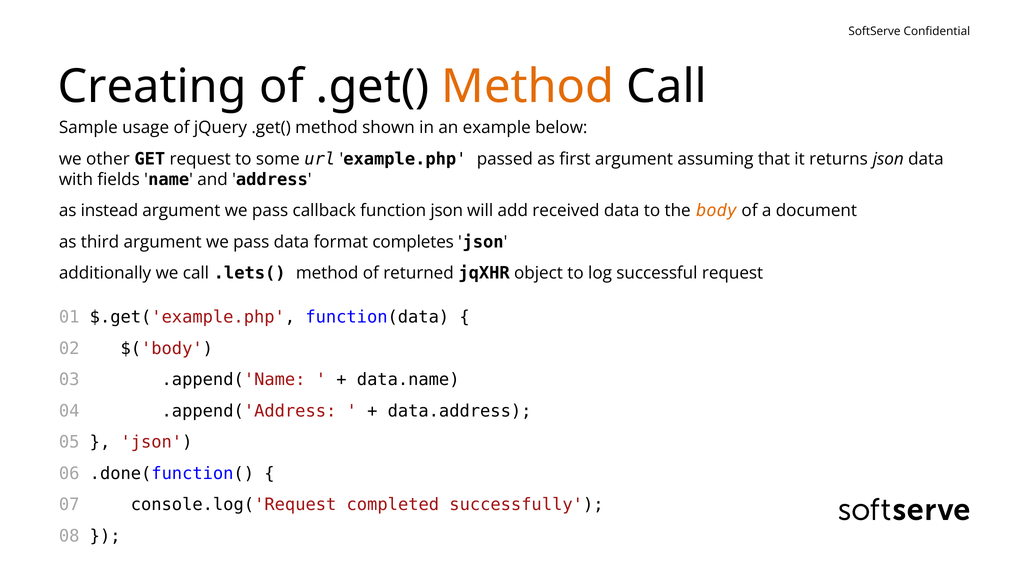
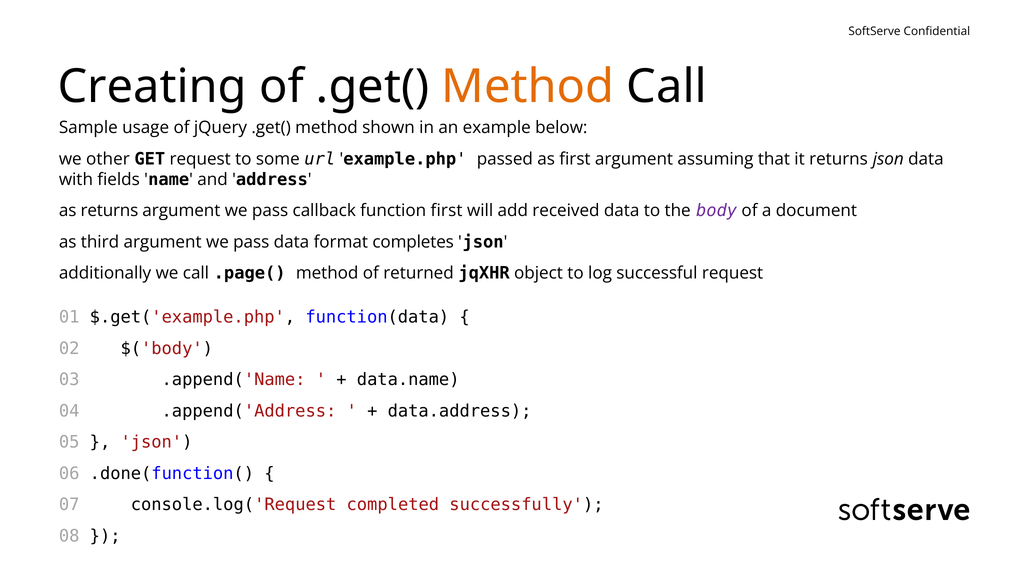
as instead: instead -> returns
function json: json -> first
body colour: orange -> purple
.lets(: .lets( -> .page(
